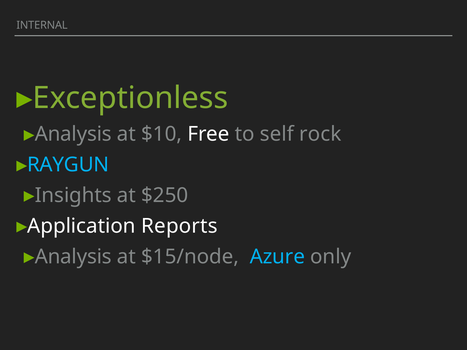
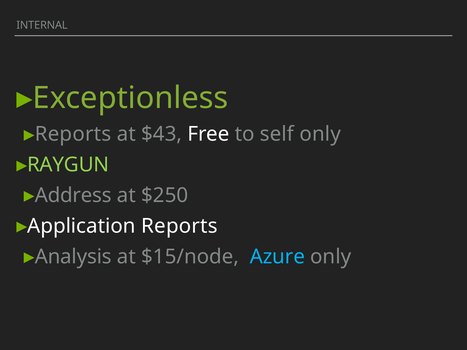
Analysis at (73, 134): Analysis -> Reports
$10: $10 -> $43
self rock: rock -> only
RAYGUN colour: light blue -> light green
Insights: Insights -> Address
